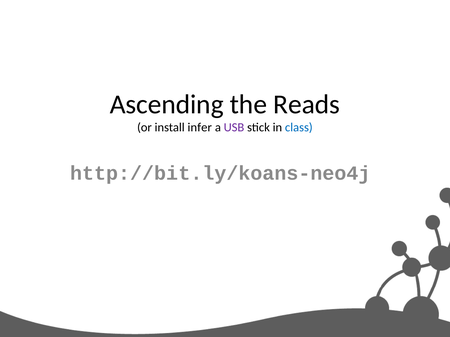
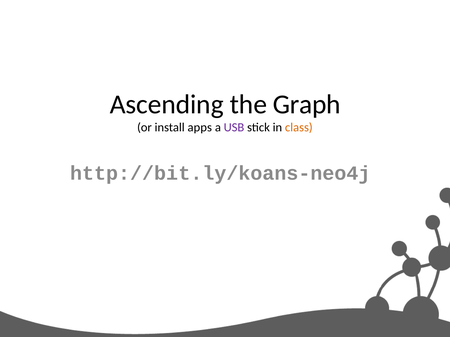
Reads: Reads -> Graph
infer: infer -> apps
class colour: blue -> orange
